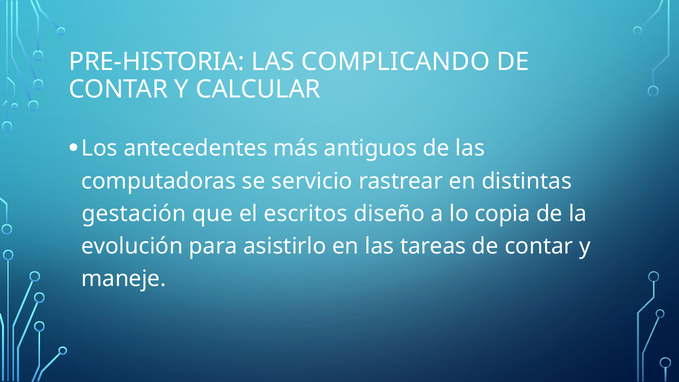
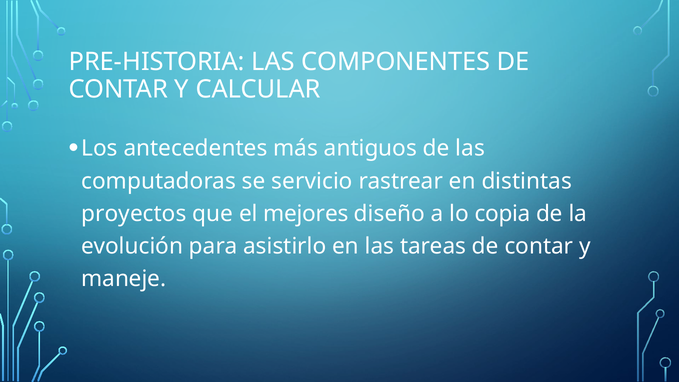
COMPLICANDO: COMPLICANDO -> COMPONENTES
gestación: gestación -> proyectos
escritos: escritos -> mejores
